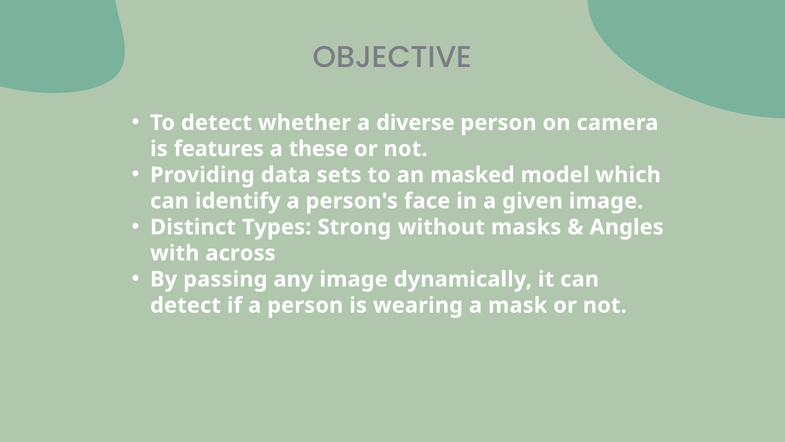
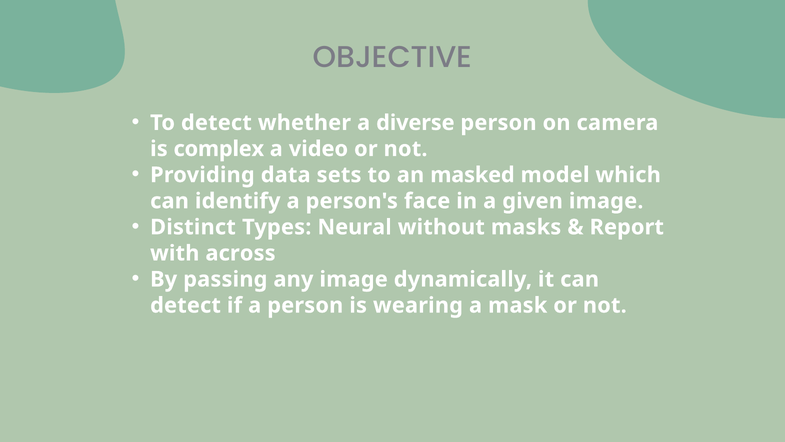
features: features -> complex
these: these -> video
Strong: Strong -> Neural
Angles: Angles -> Report
